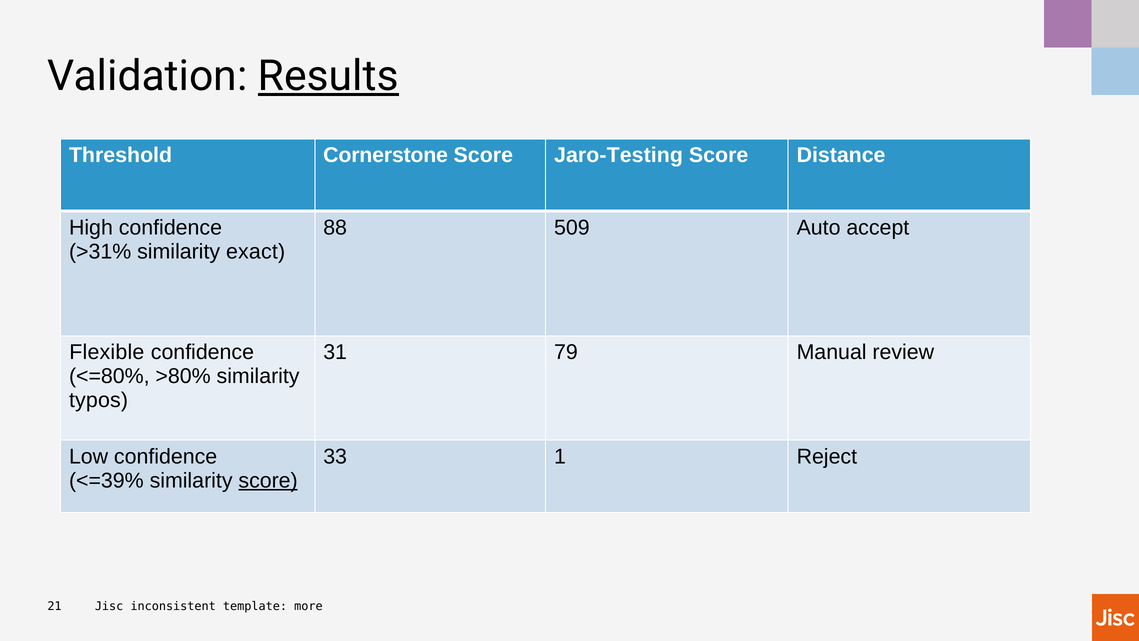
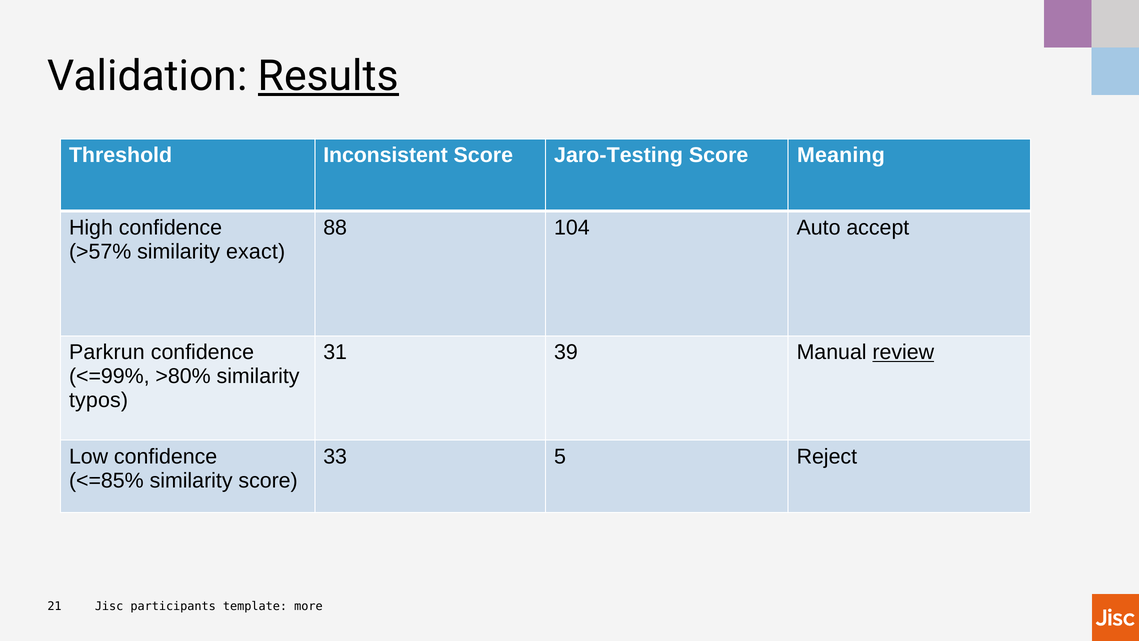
Cornerstone: Cornerstone -> Inconsistent
Distance: Distance -> Meaning
509: 509 -> 104
>31%: >31% -> >57%
Flexible: Flexible -> Parkrun
79: 79 -> 39
review underline: none -> present
<=80%: <=80% -> <=99%
1: 1 -> 5
<=39%: <=39% -> <=85%
score at (268, 480) underline: present -> none
inconsistent: inconsistent -> participants
